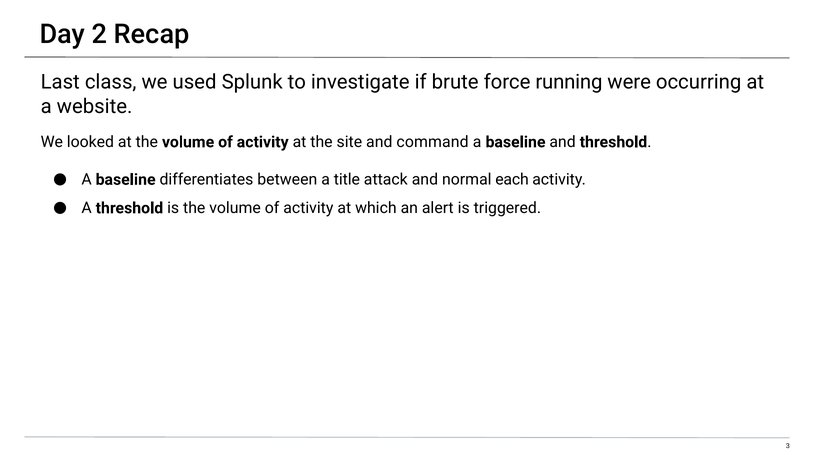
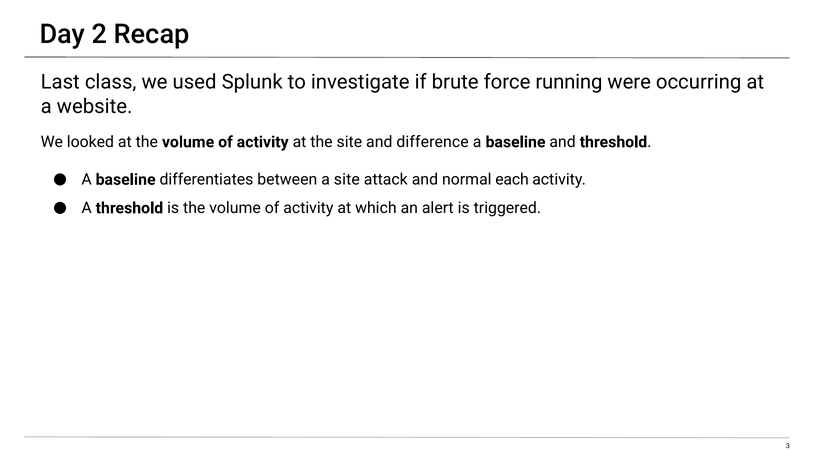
command: command -> difference
a title: title -> site
